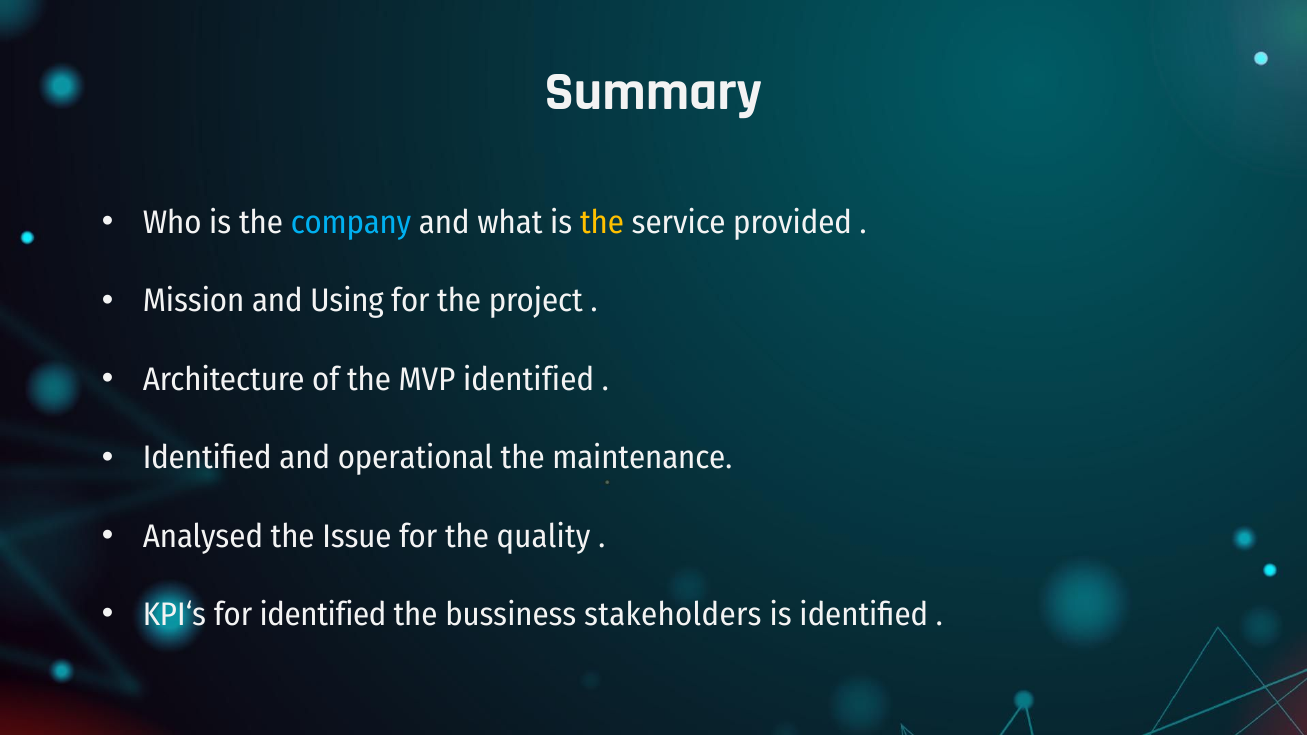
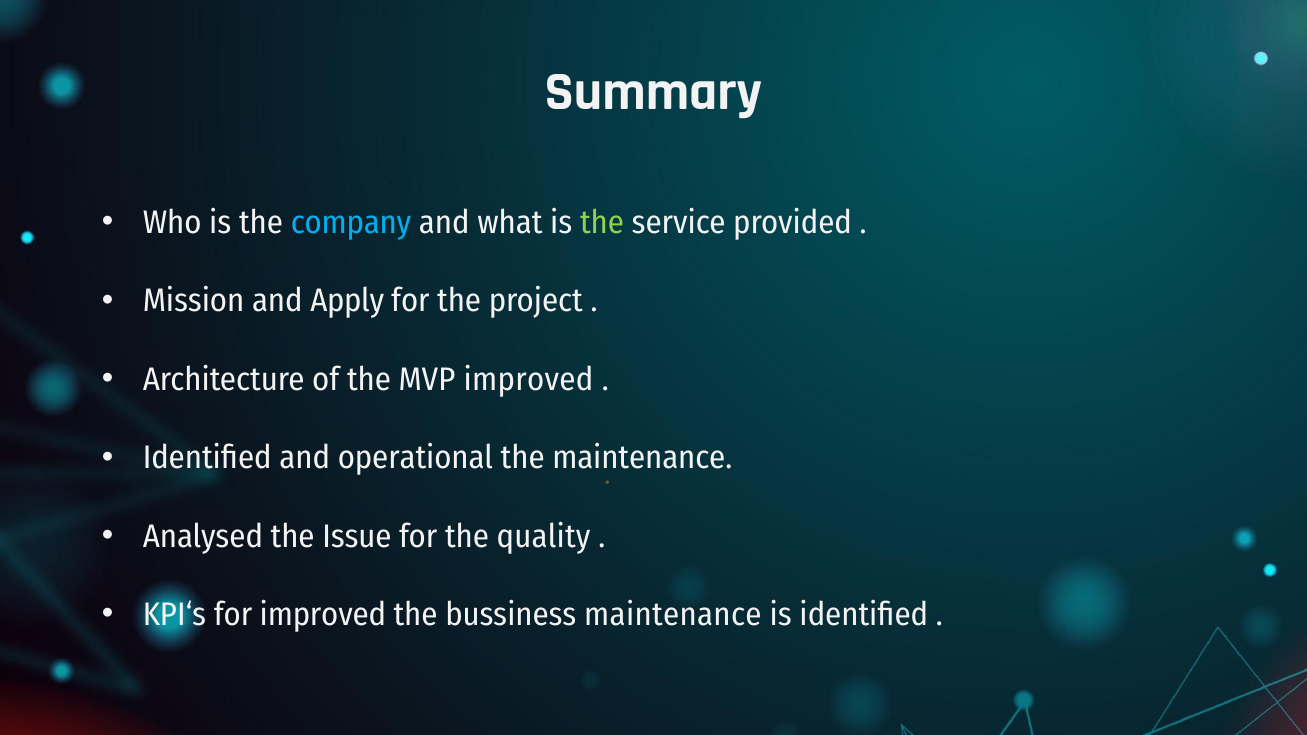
the at (602, 223) colour: yellow -> light green
Using: Using -> Apply
MVP identified: identified -> improved
for identified: identified -> improved
bussiness stakeholders: stakeholders -> maintenance
